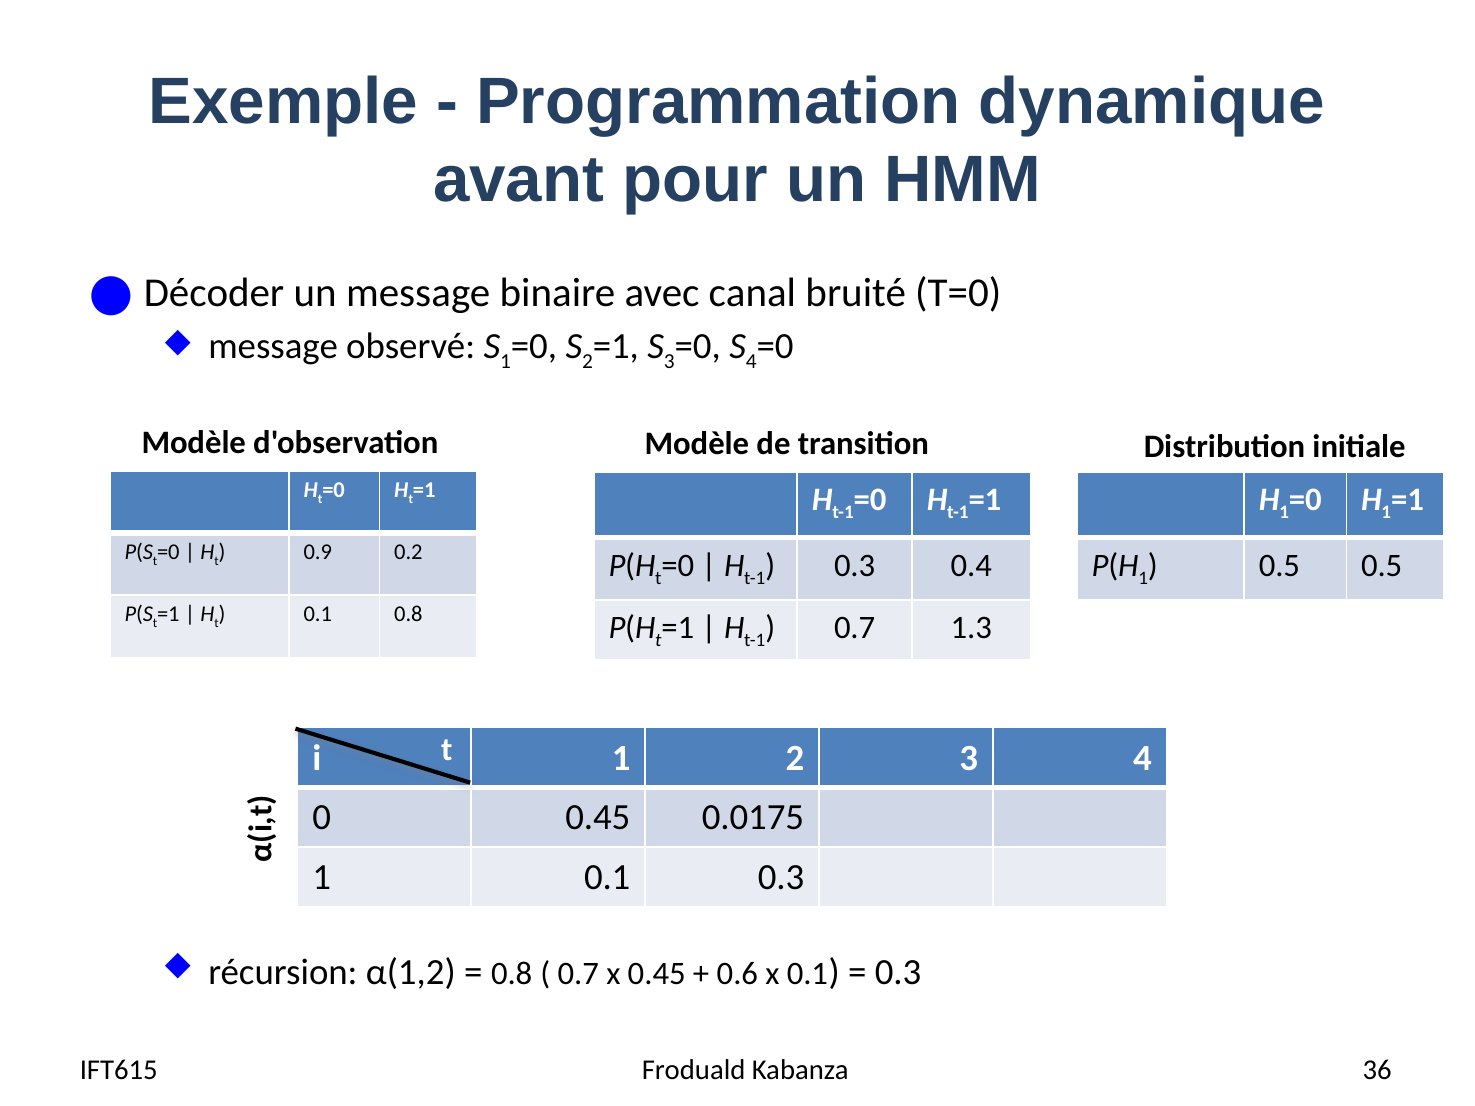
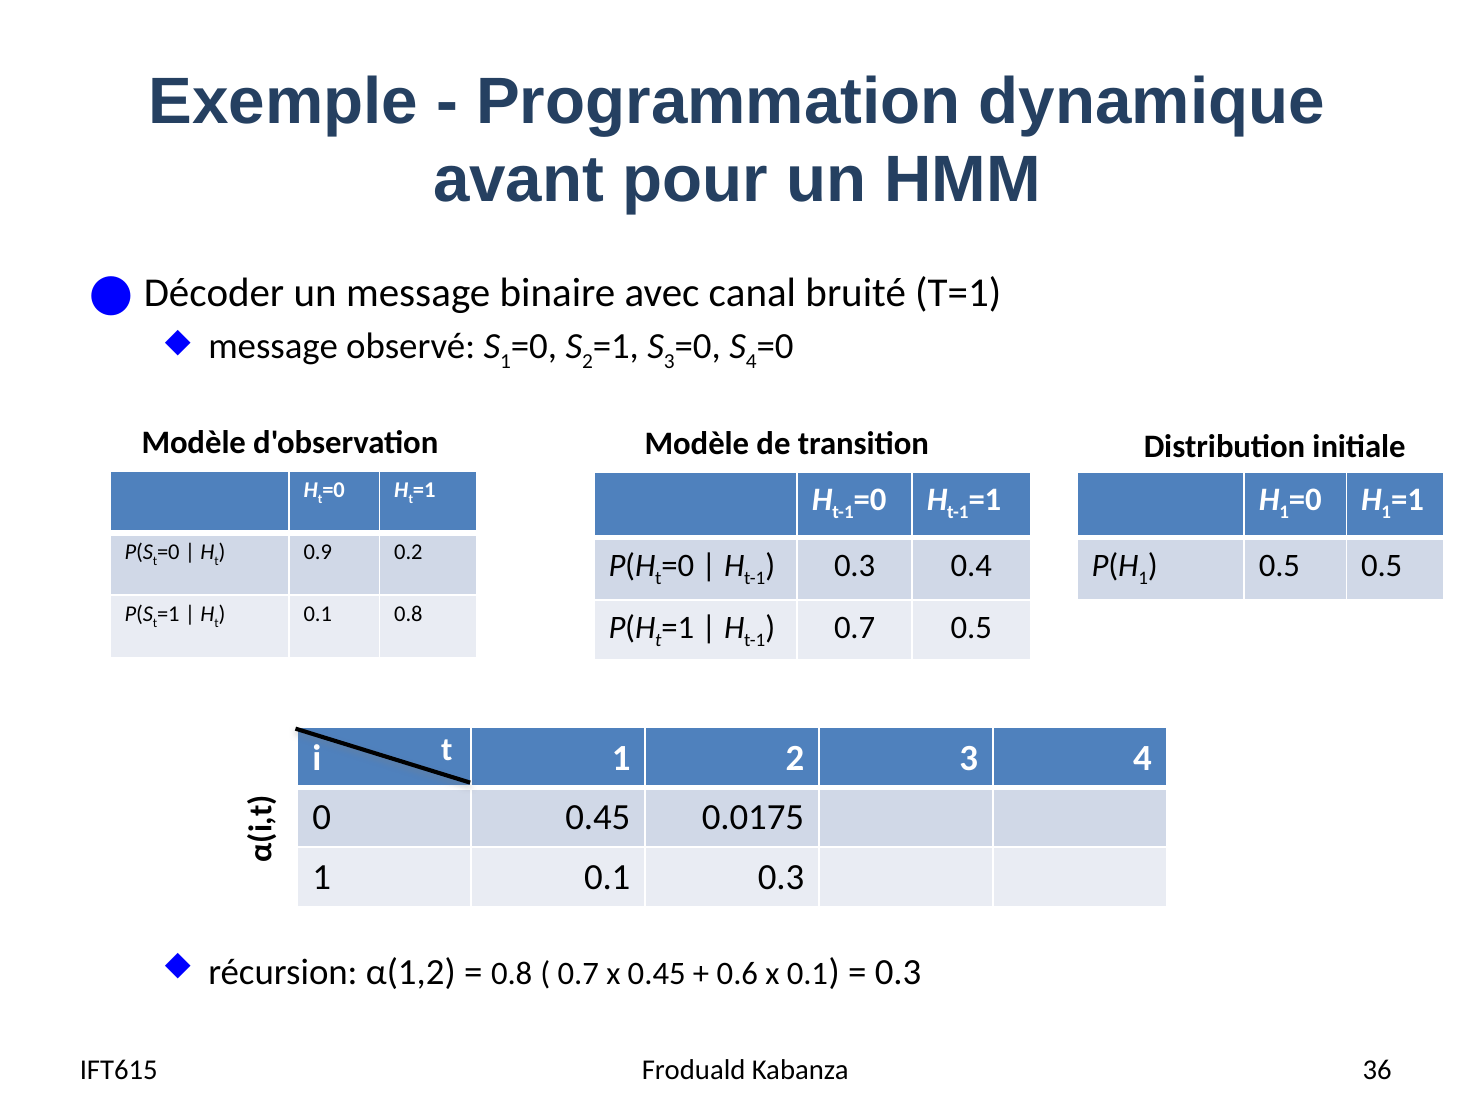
T=0: T=0 -> T=1
0.7 1.3: 1.3 -> 0.5
